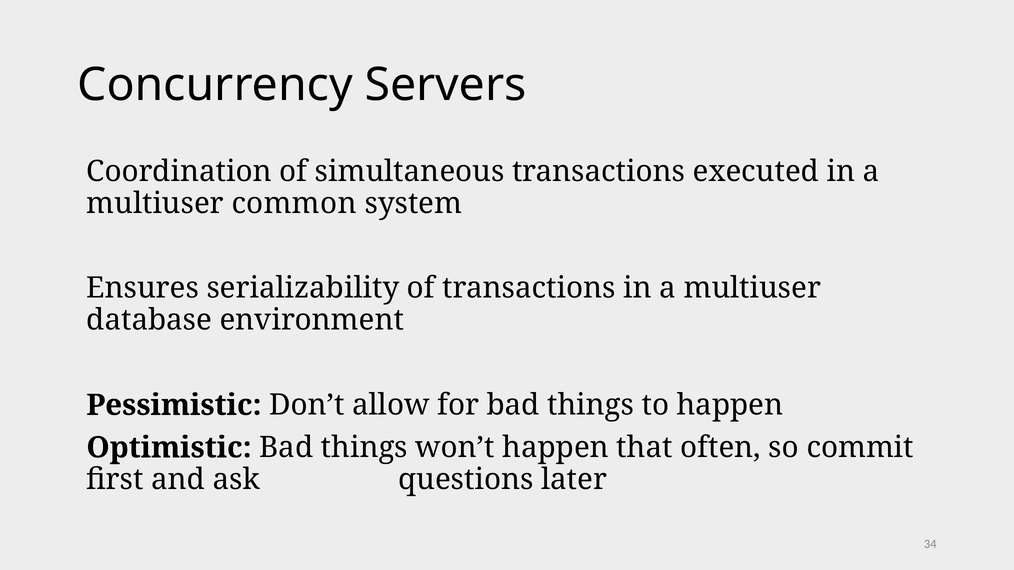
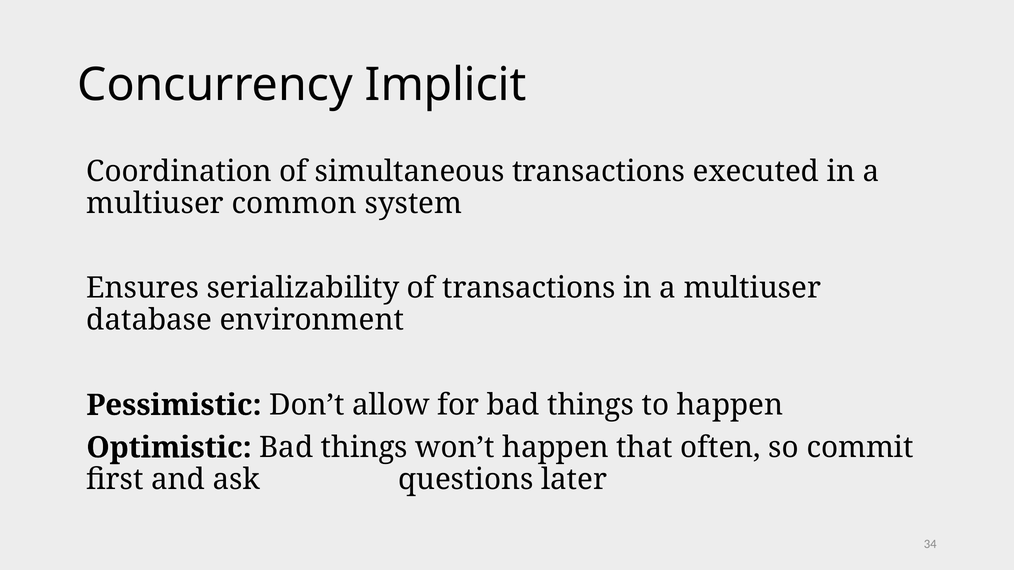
Servers: Servers -> Implicit
